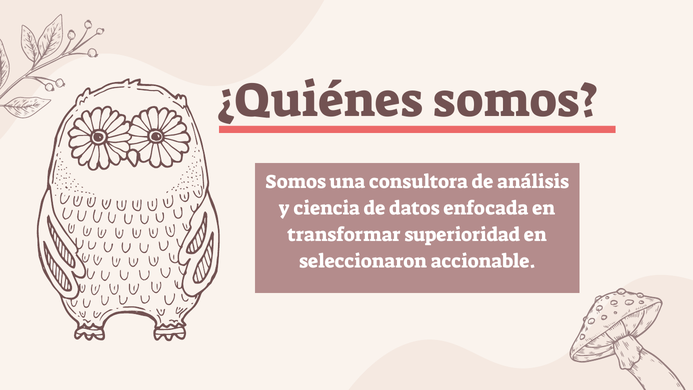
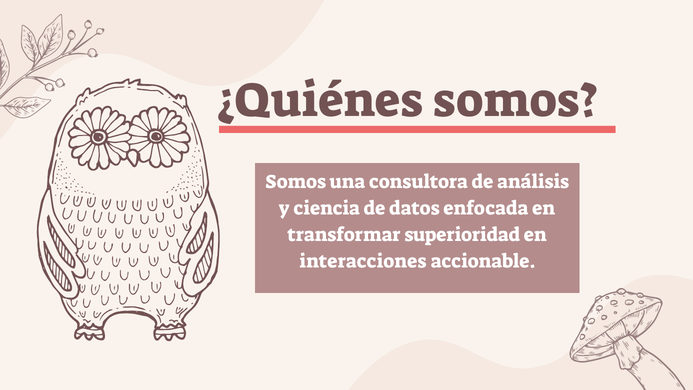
seleccionaron: seleccionaron -> interacciones
